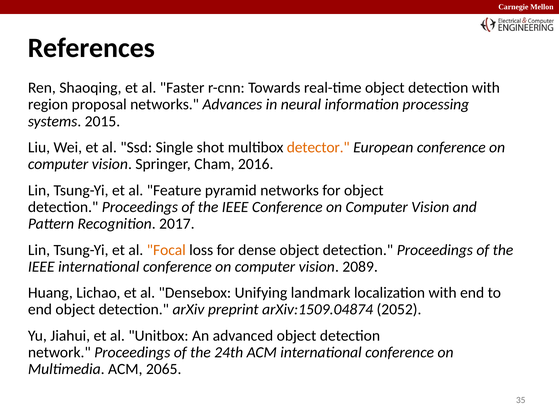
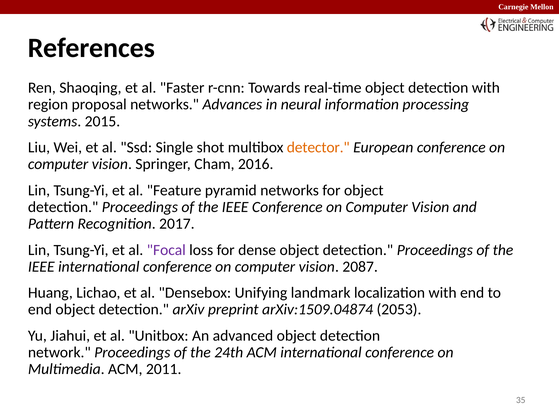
Focal colour: orange -> purple
2089: 2089 -> 2087
2052: 2052 -> 2053
2065: 2065 -> 2011
